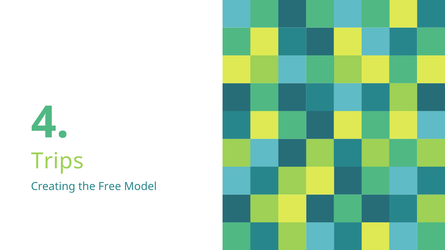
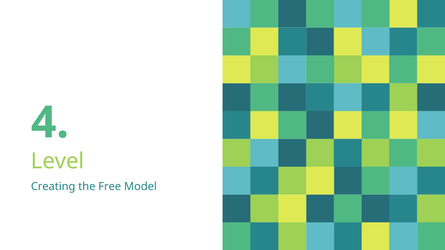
Trips: Trips -> Level
